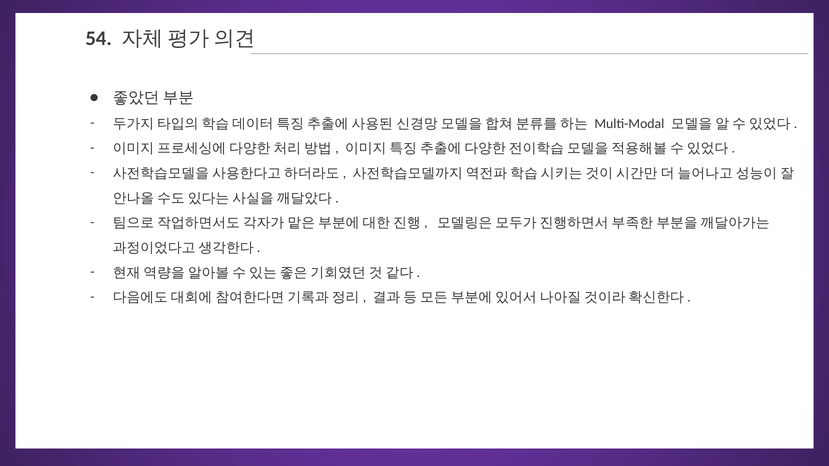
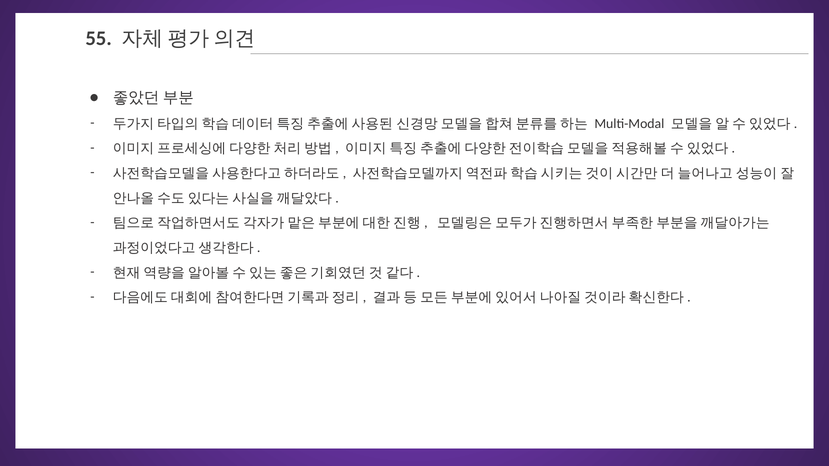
54: 54 -> 55
